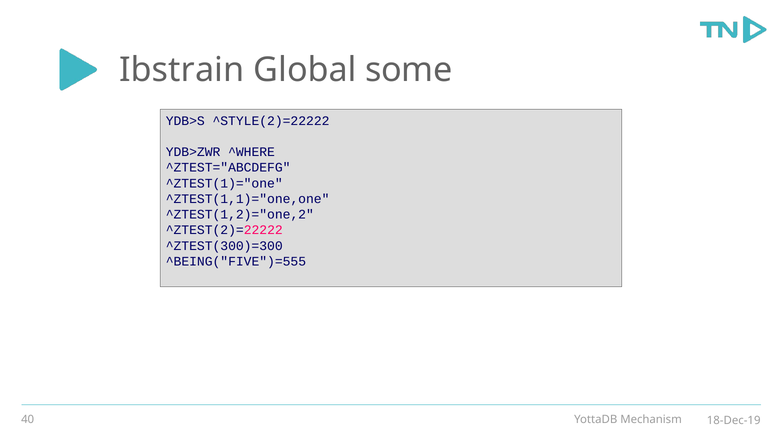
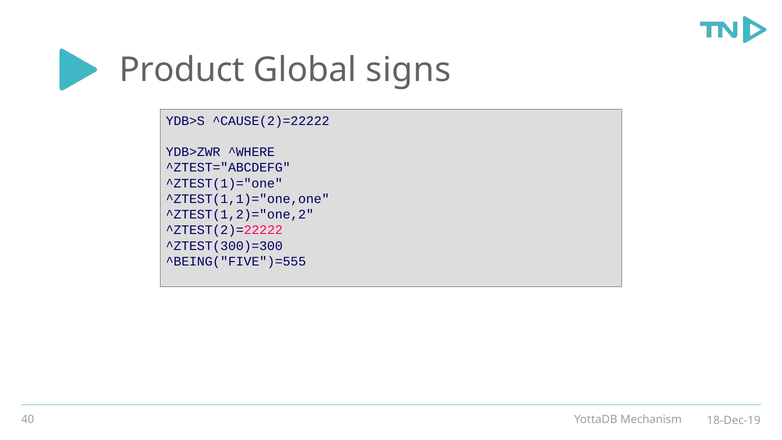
Ibstrain: Ibstrain -> Product
some: some -> signs
^STYLE(2)=22222: ^STYLE(2)=22222 -> ^CAUSE(2)=22222
